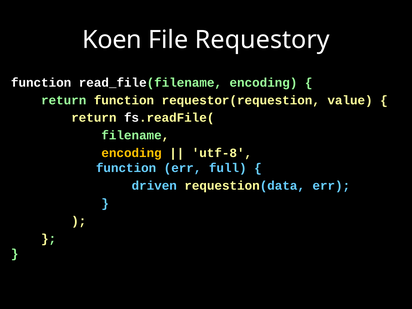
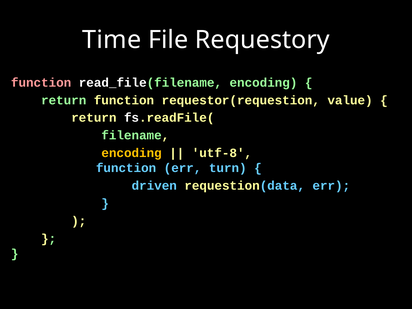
Koen: Koen -> Time
function at (41, 83) colour: white -> pink
full: full -> turn
